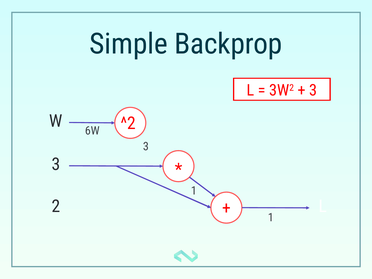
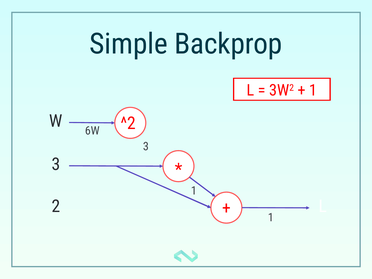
3 at (313, 90): 3 -> 1
